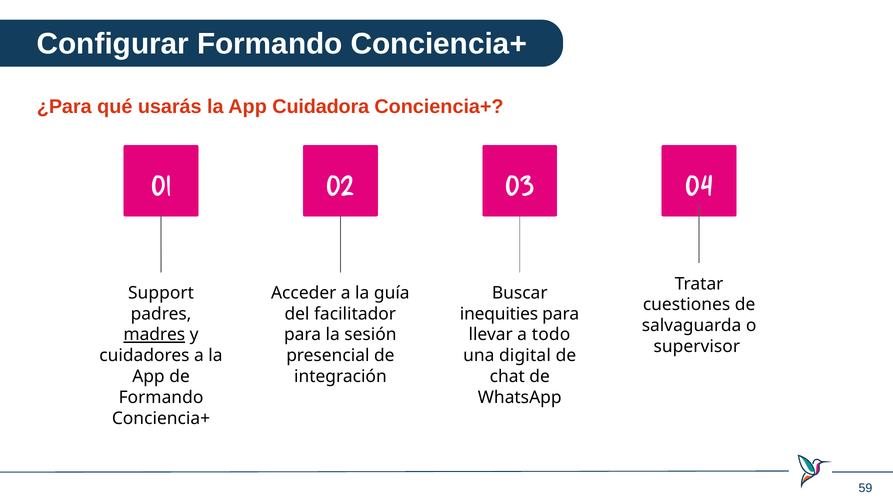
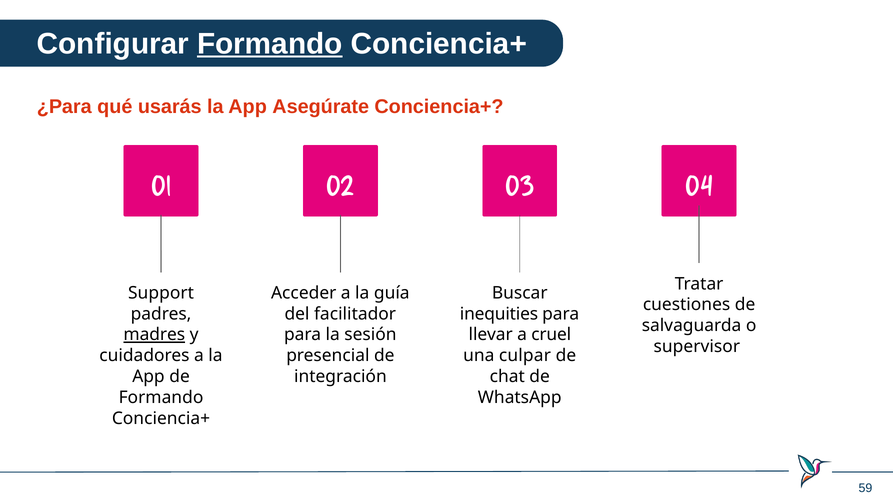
Formando at (270, 44) underline: none -> present
Cuidadora: Cuidadora -> Asegúrate
todo: todo -> cruel
digital: digital -> culpar
